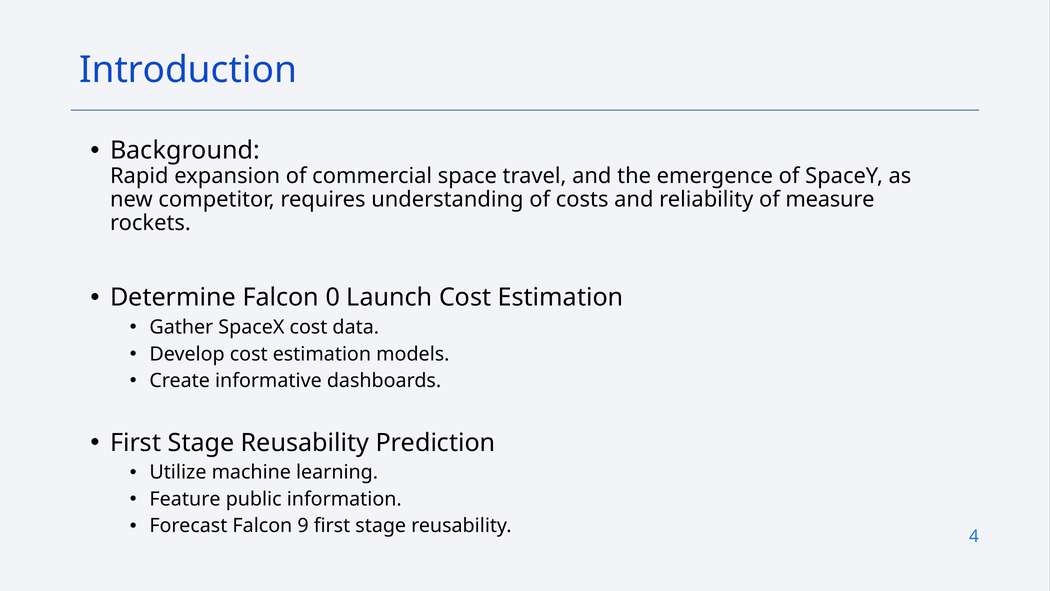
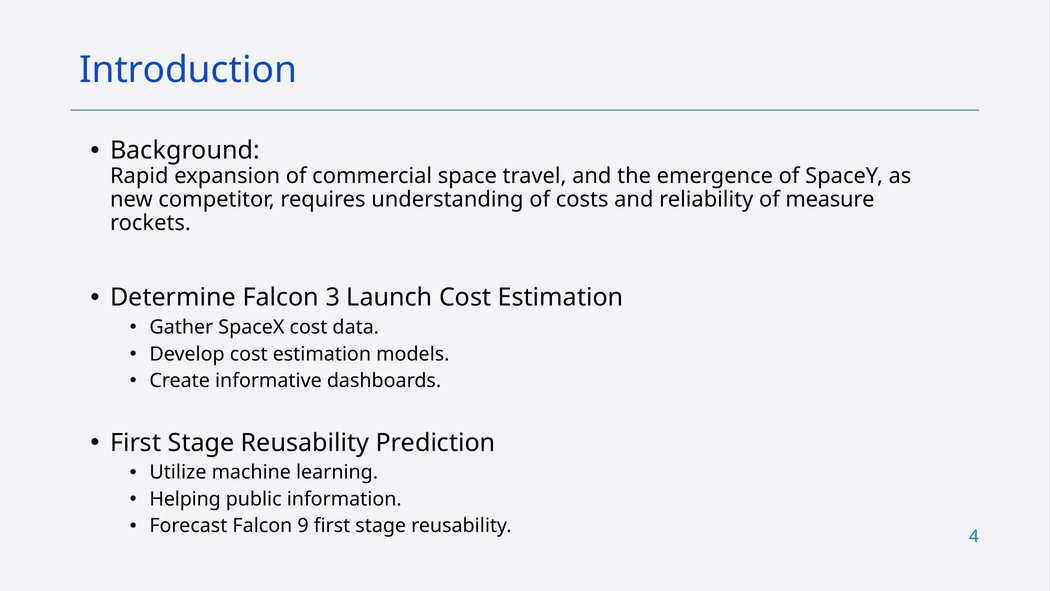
0: 0 -> 3
Feature: Feature -> Helping
